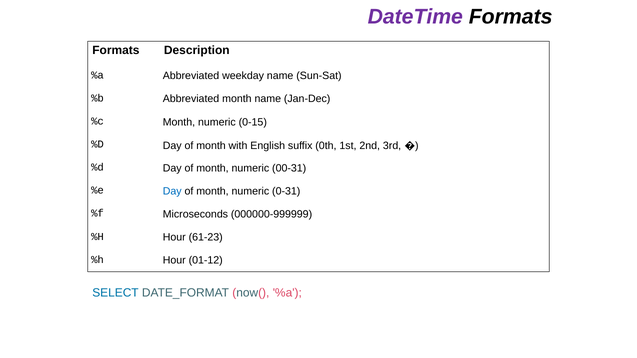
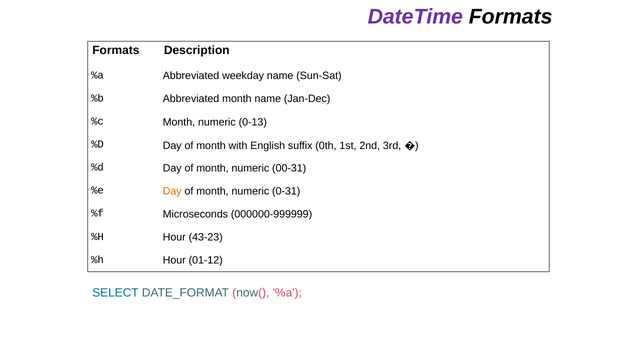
0-15: 0-15 -> 0-13
Day at (172, 191) colour: blue -> orange
61-23: 61-23 -> 43-23
